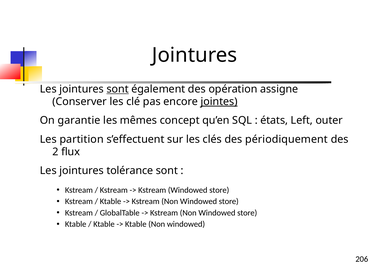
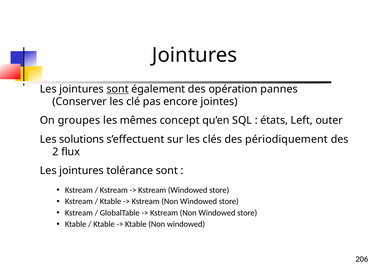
assigne: assigne -> pannes
jointes underline: present -> none
garantie: garantie -> groupes
partition: partition -> solutions
